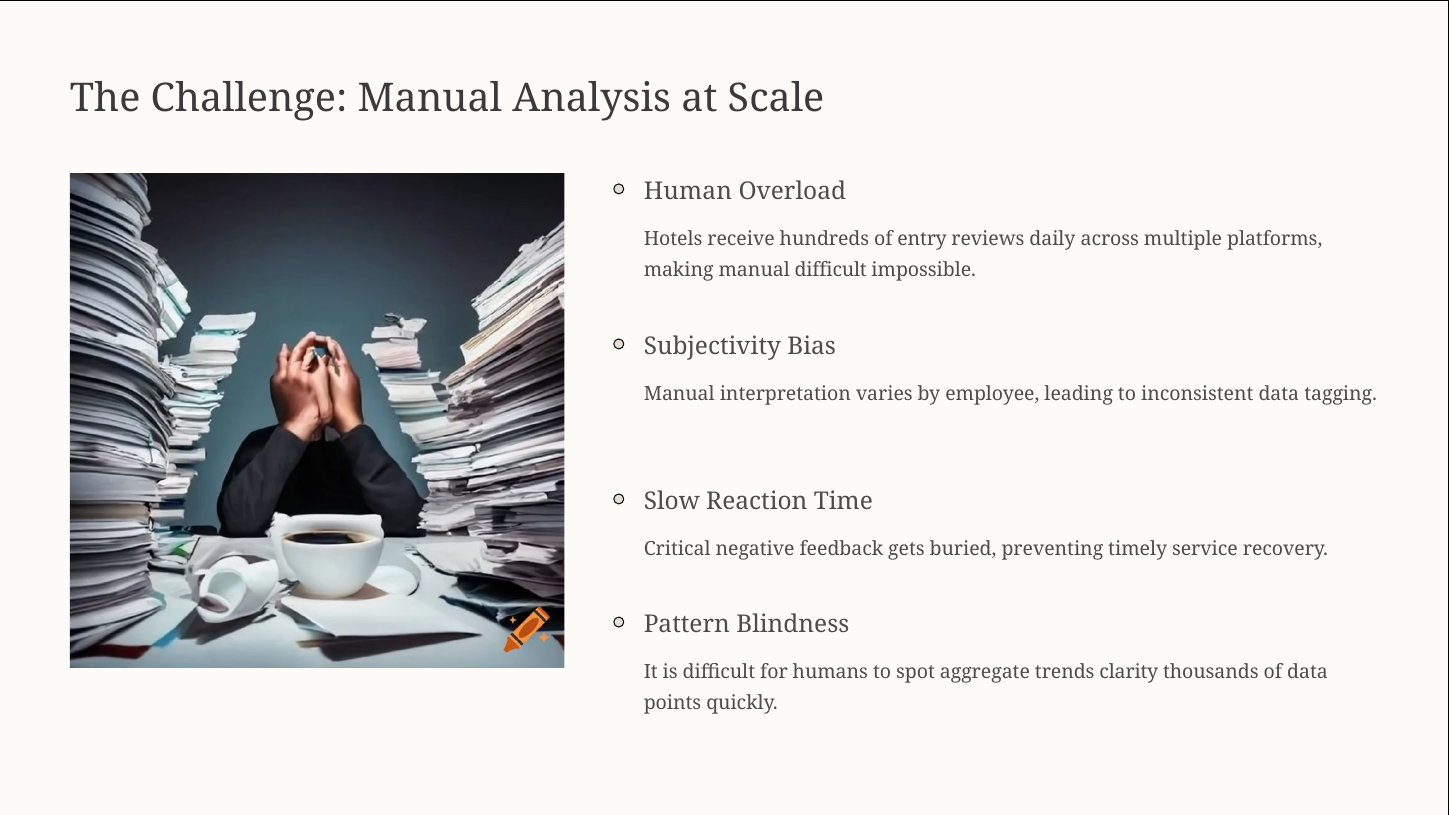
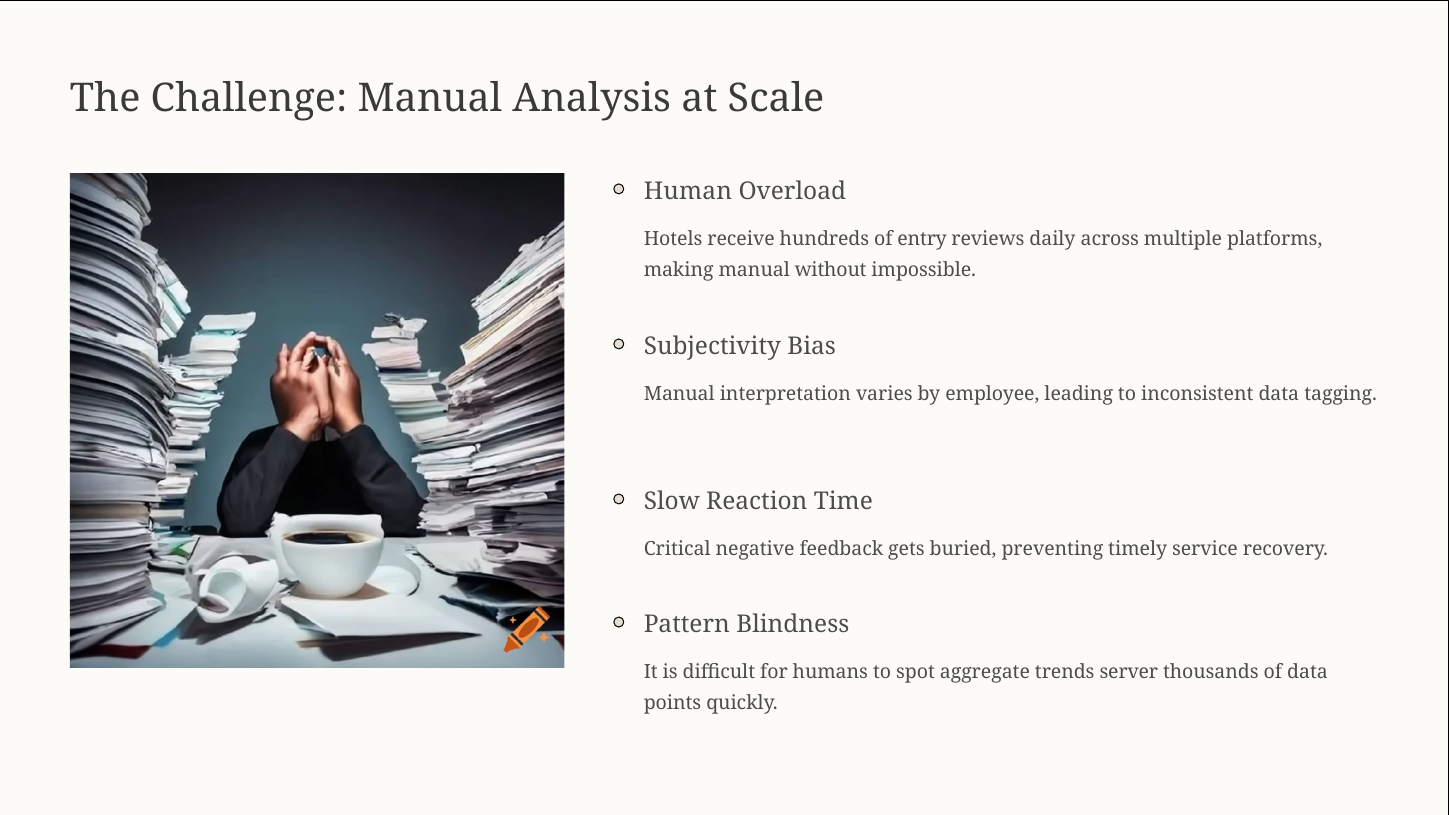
manual difficult: difficult -> without
clarity: clarity -> server
